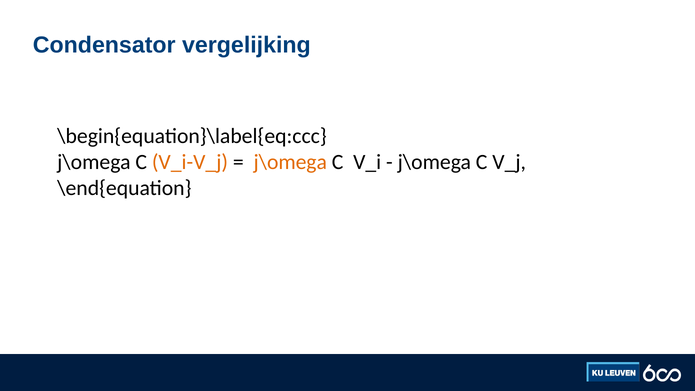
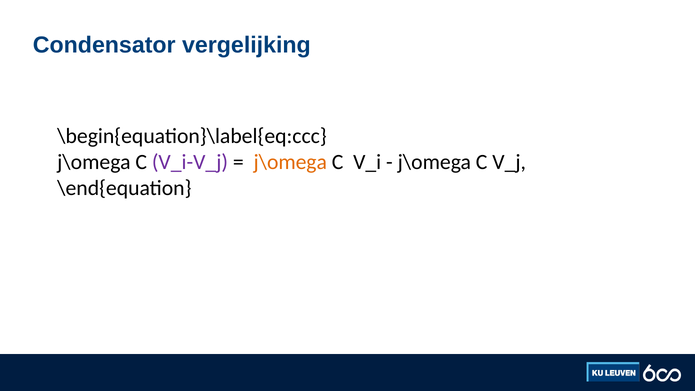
V_i-V_j colour: orange -> purple
